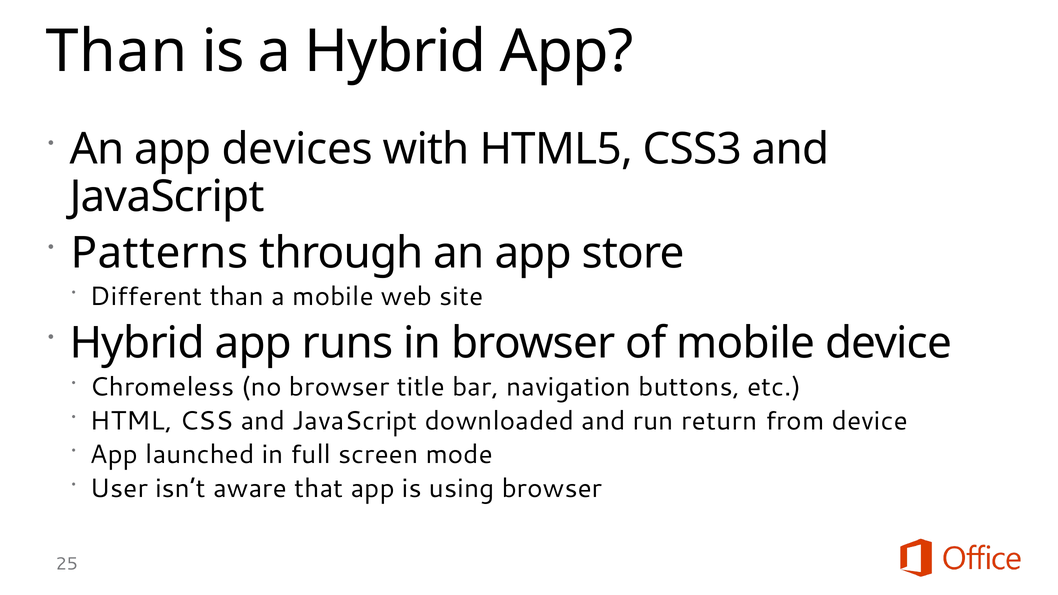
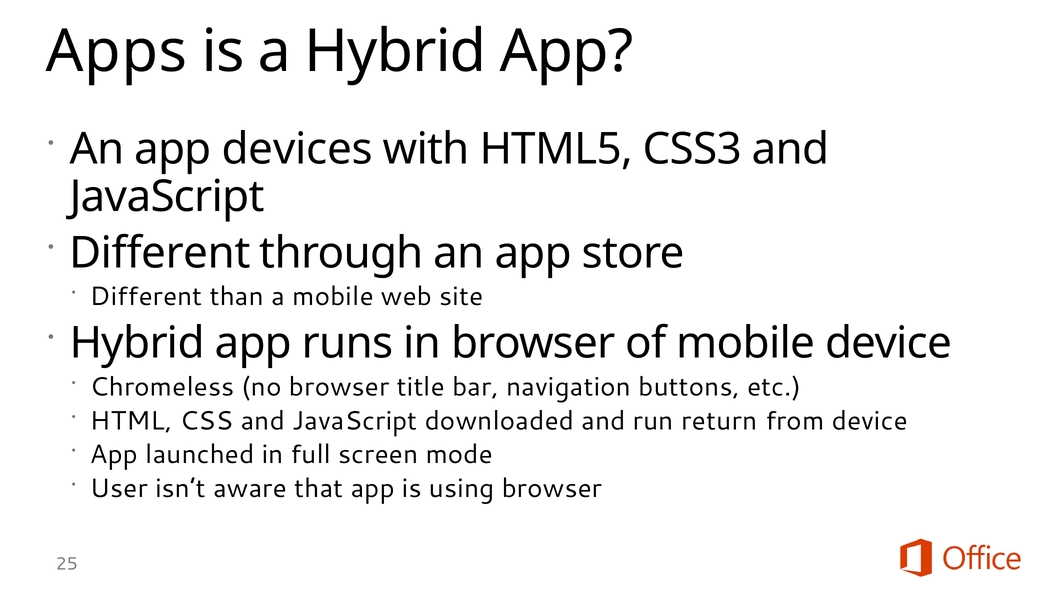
Than at (117, 52): Than -> Apps
Patterns at (159, 253): Patterns -> Different
